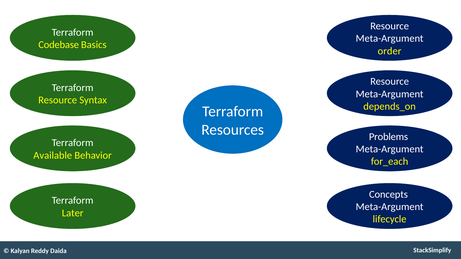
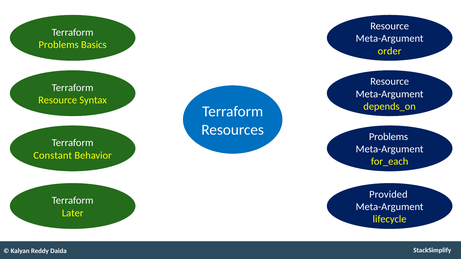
Codebase at (59, 45): Codebase -> Problems
Available: Available -> Constant
Concepts: Concepts -> Provided
